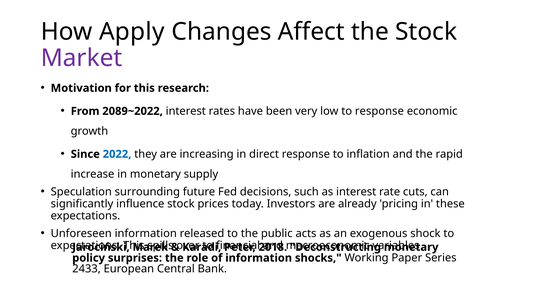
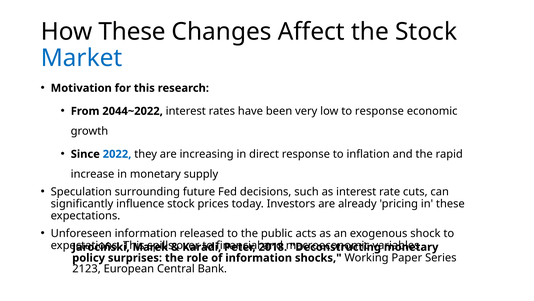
How Apply: Apply -> These
Market colour: purple -> blue
2089~2022: 2089~2022 -> 2044~2022
2433: 2433 -> 2123
